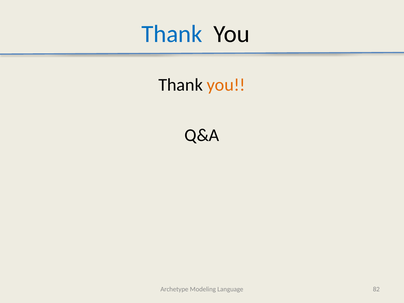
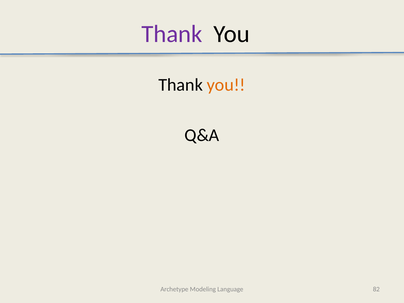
Thank at (172, 34) colour: blue -> purple
